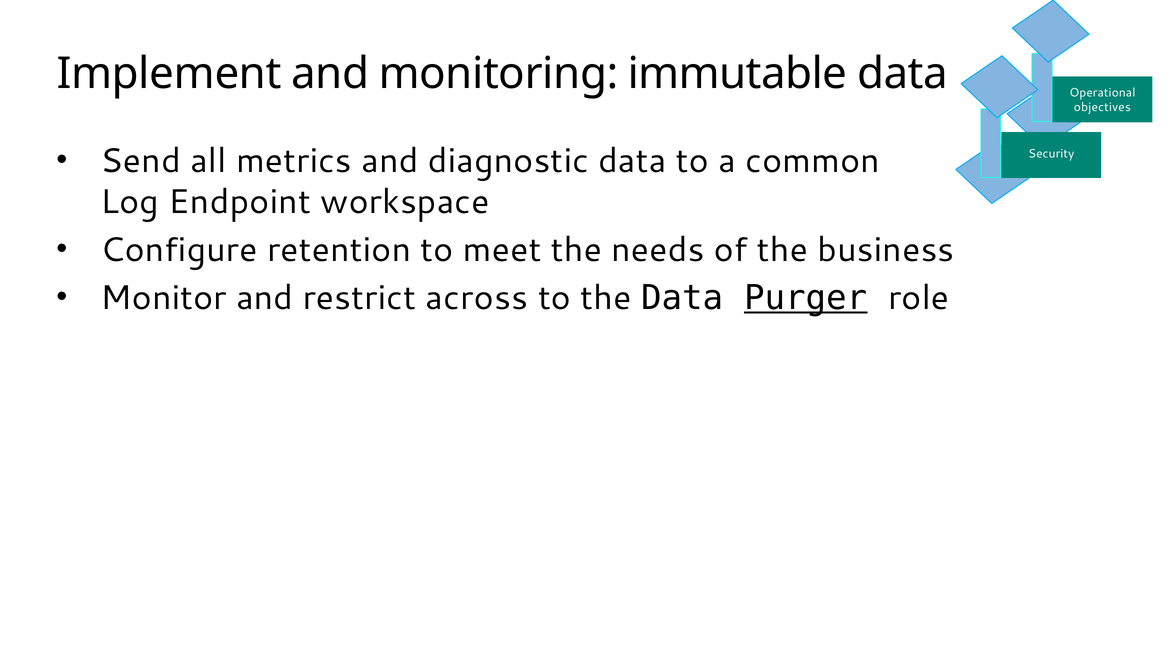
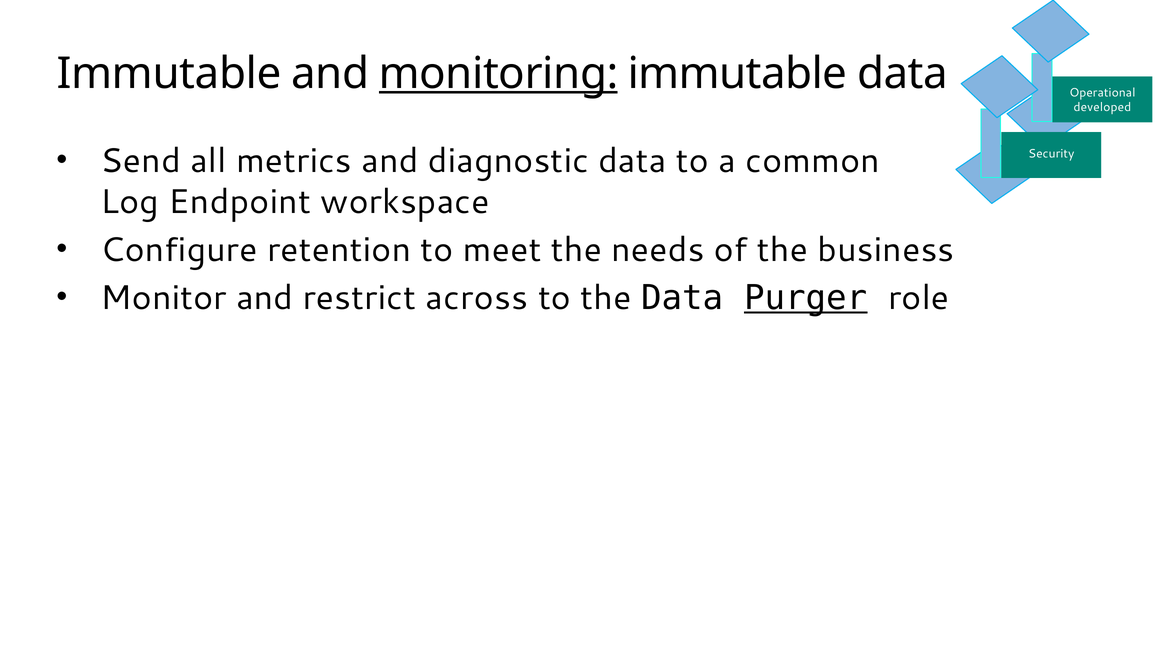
Implement at (169, 73): Implement -> Immutable
monitoring underline: none -> present
objectives: objectives -> developed
